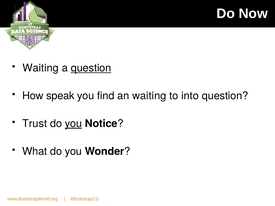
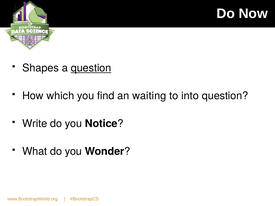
Waiting at (41, 68): Waiting -> Shapes
speak: speak -> which
Trust: Trust -> Write
you at (73, 124) underline: present -> none
